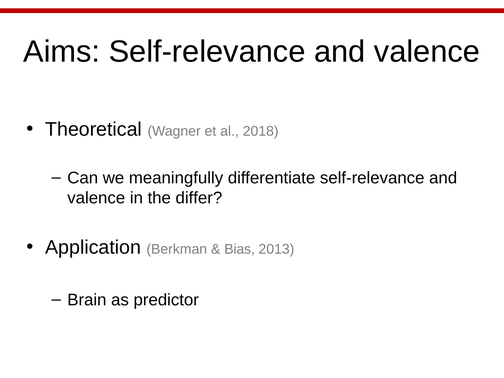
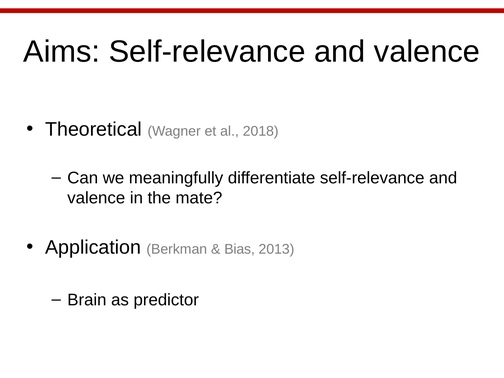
differ: differ -> mate
